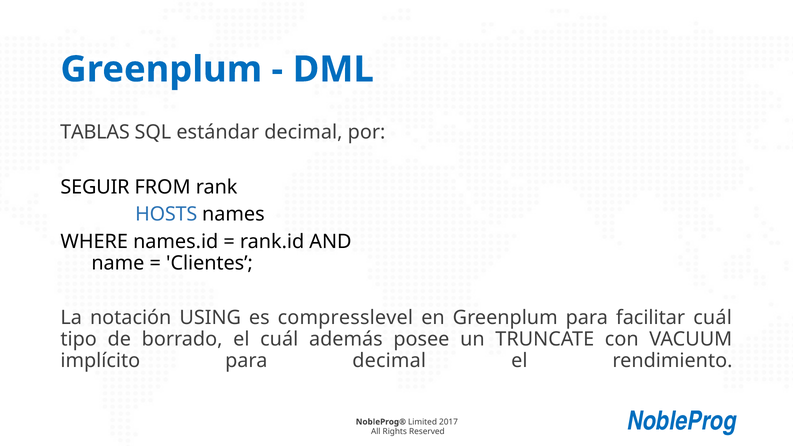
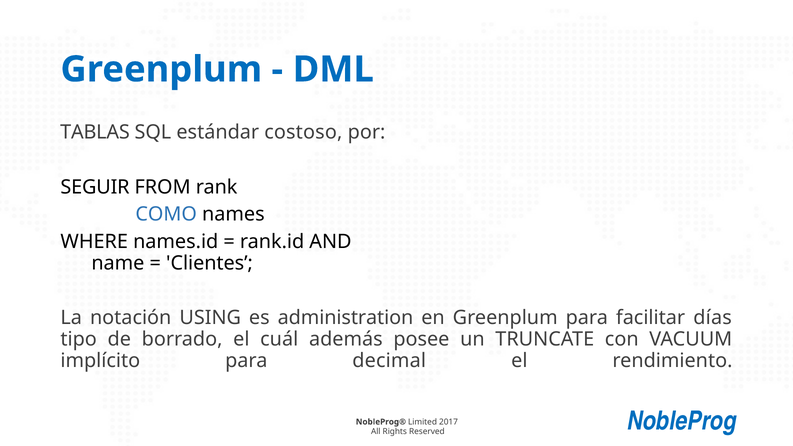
estándar decimal: decimal -> costoso
HOSTS: HOSTS -> COMO
compresslevel: compresslevel -> administration
facilitar cuál: cuál -> días
